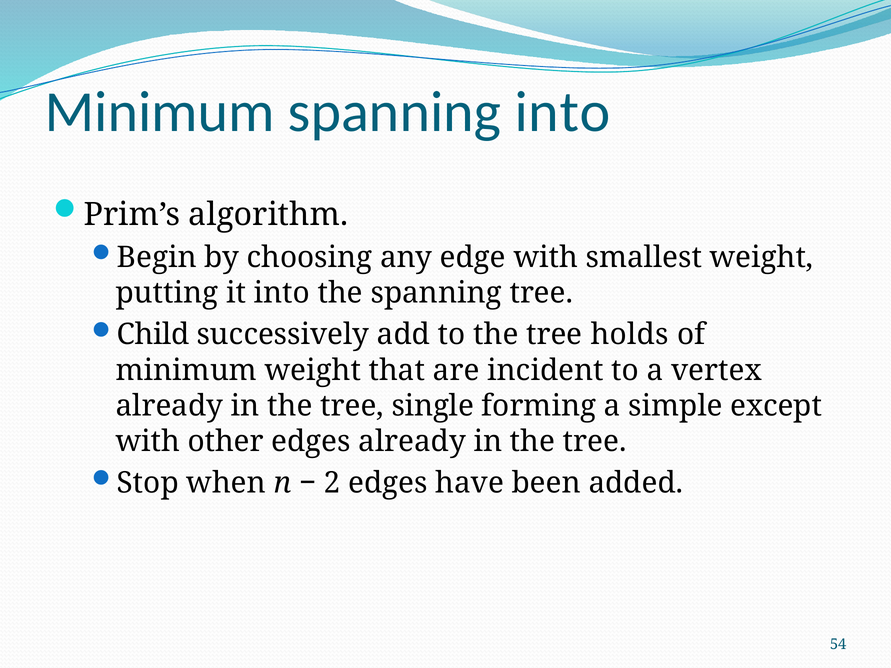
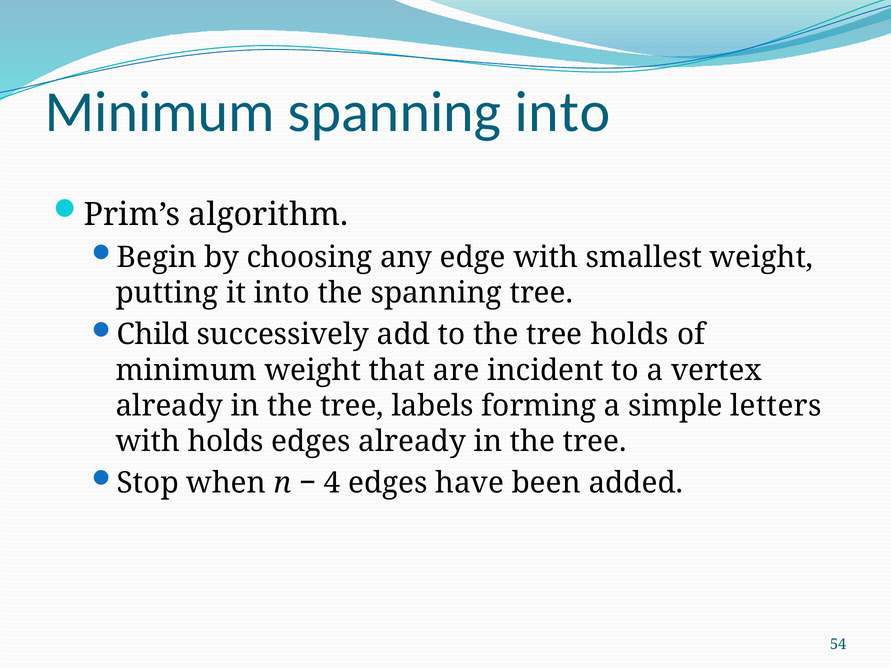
single: single -> labels
except: except -> letters
with other: other -> holds
2: 2 -> 4
